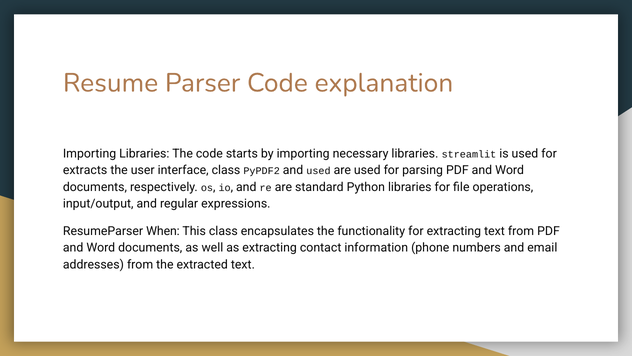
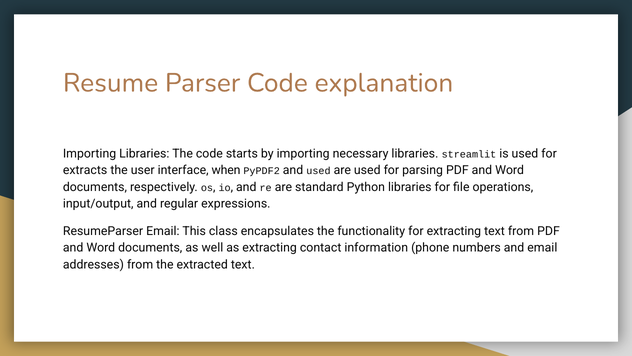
interface class: class -> when
ResumeParser When: When -> Email
